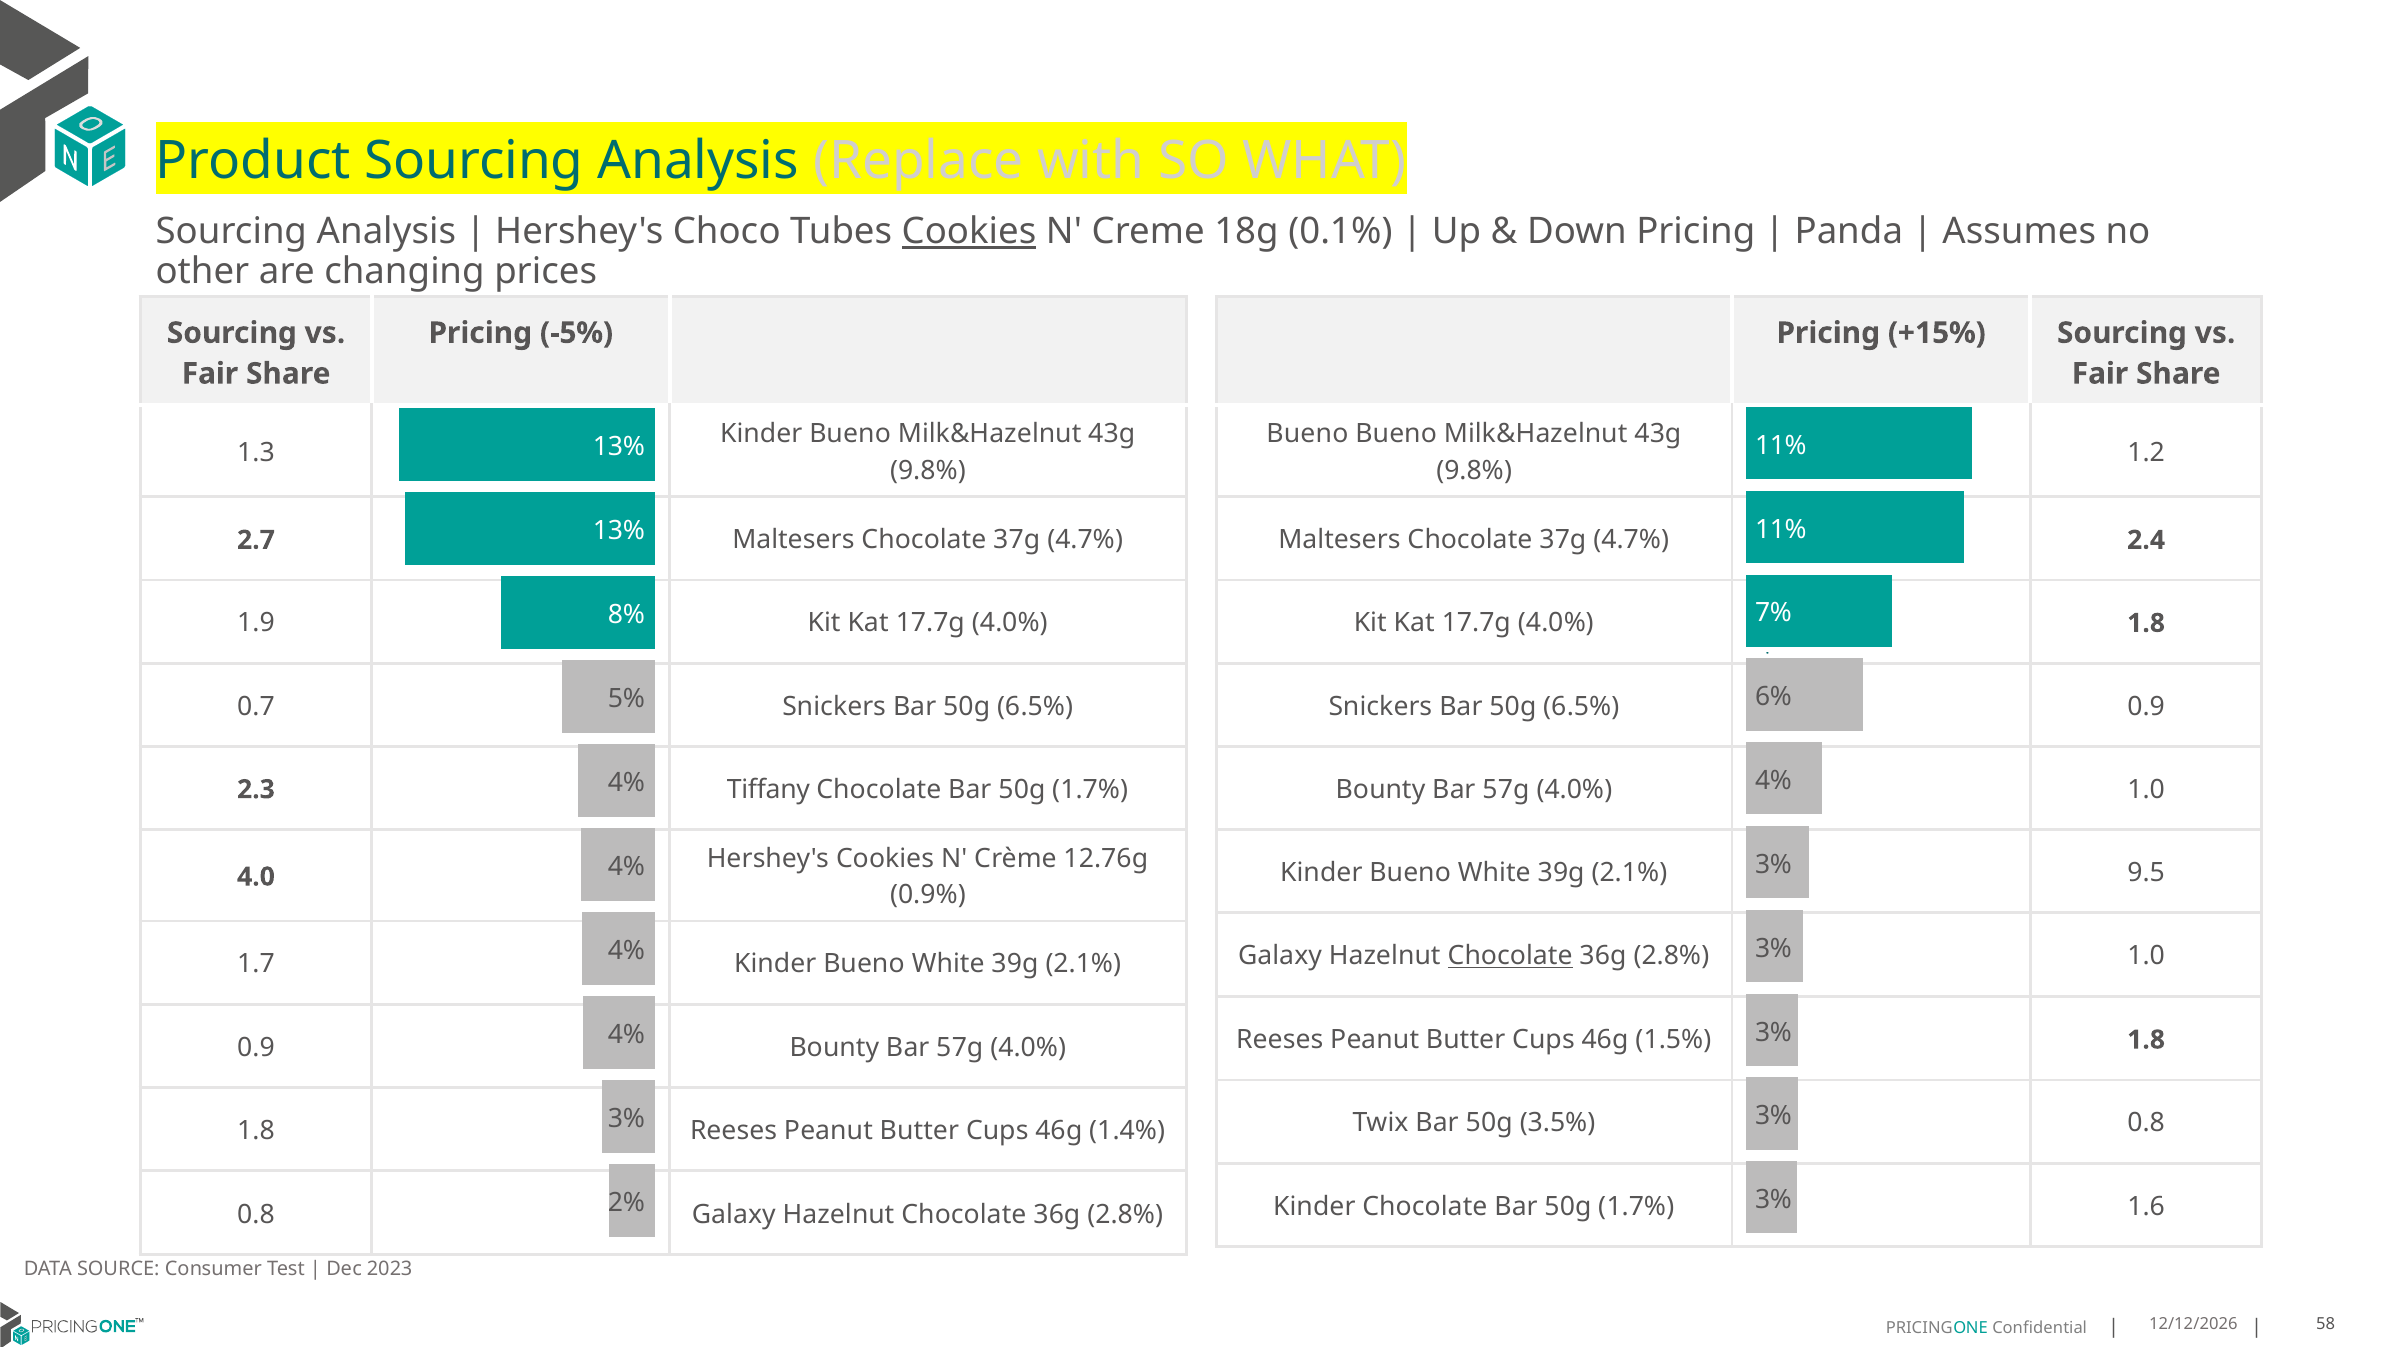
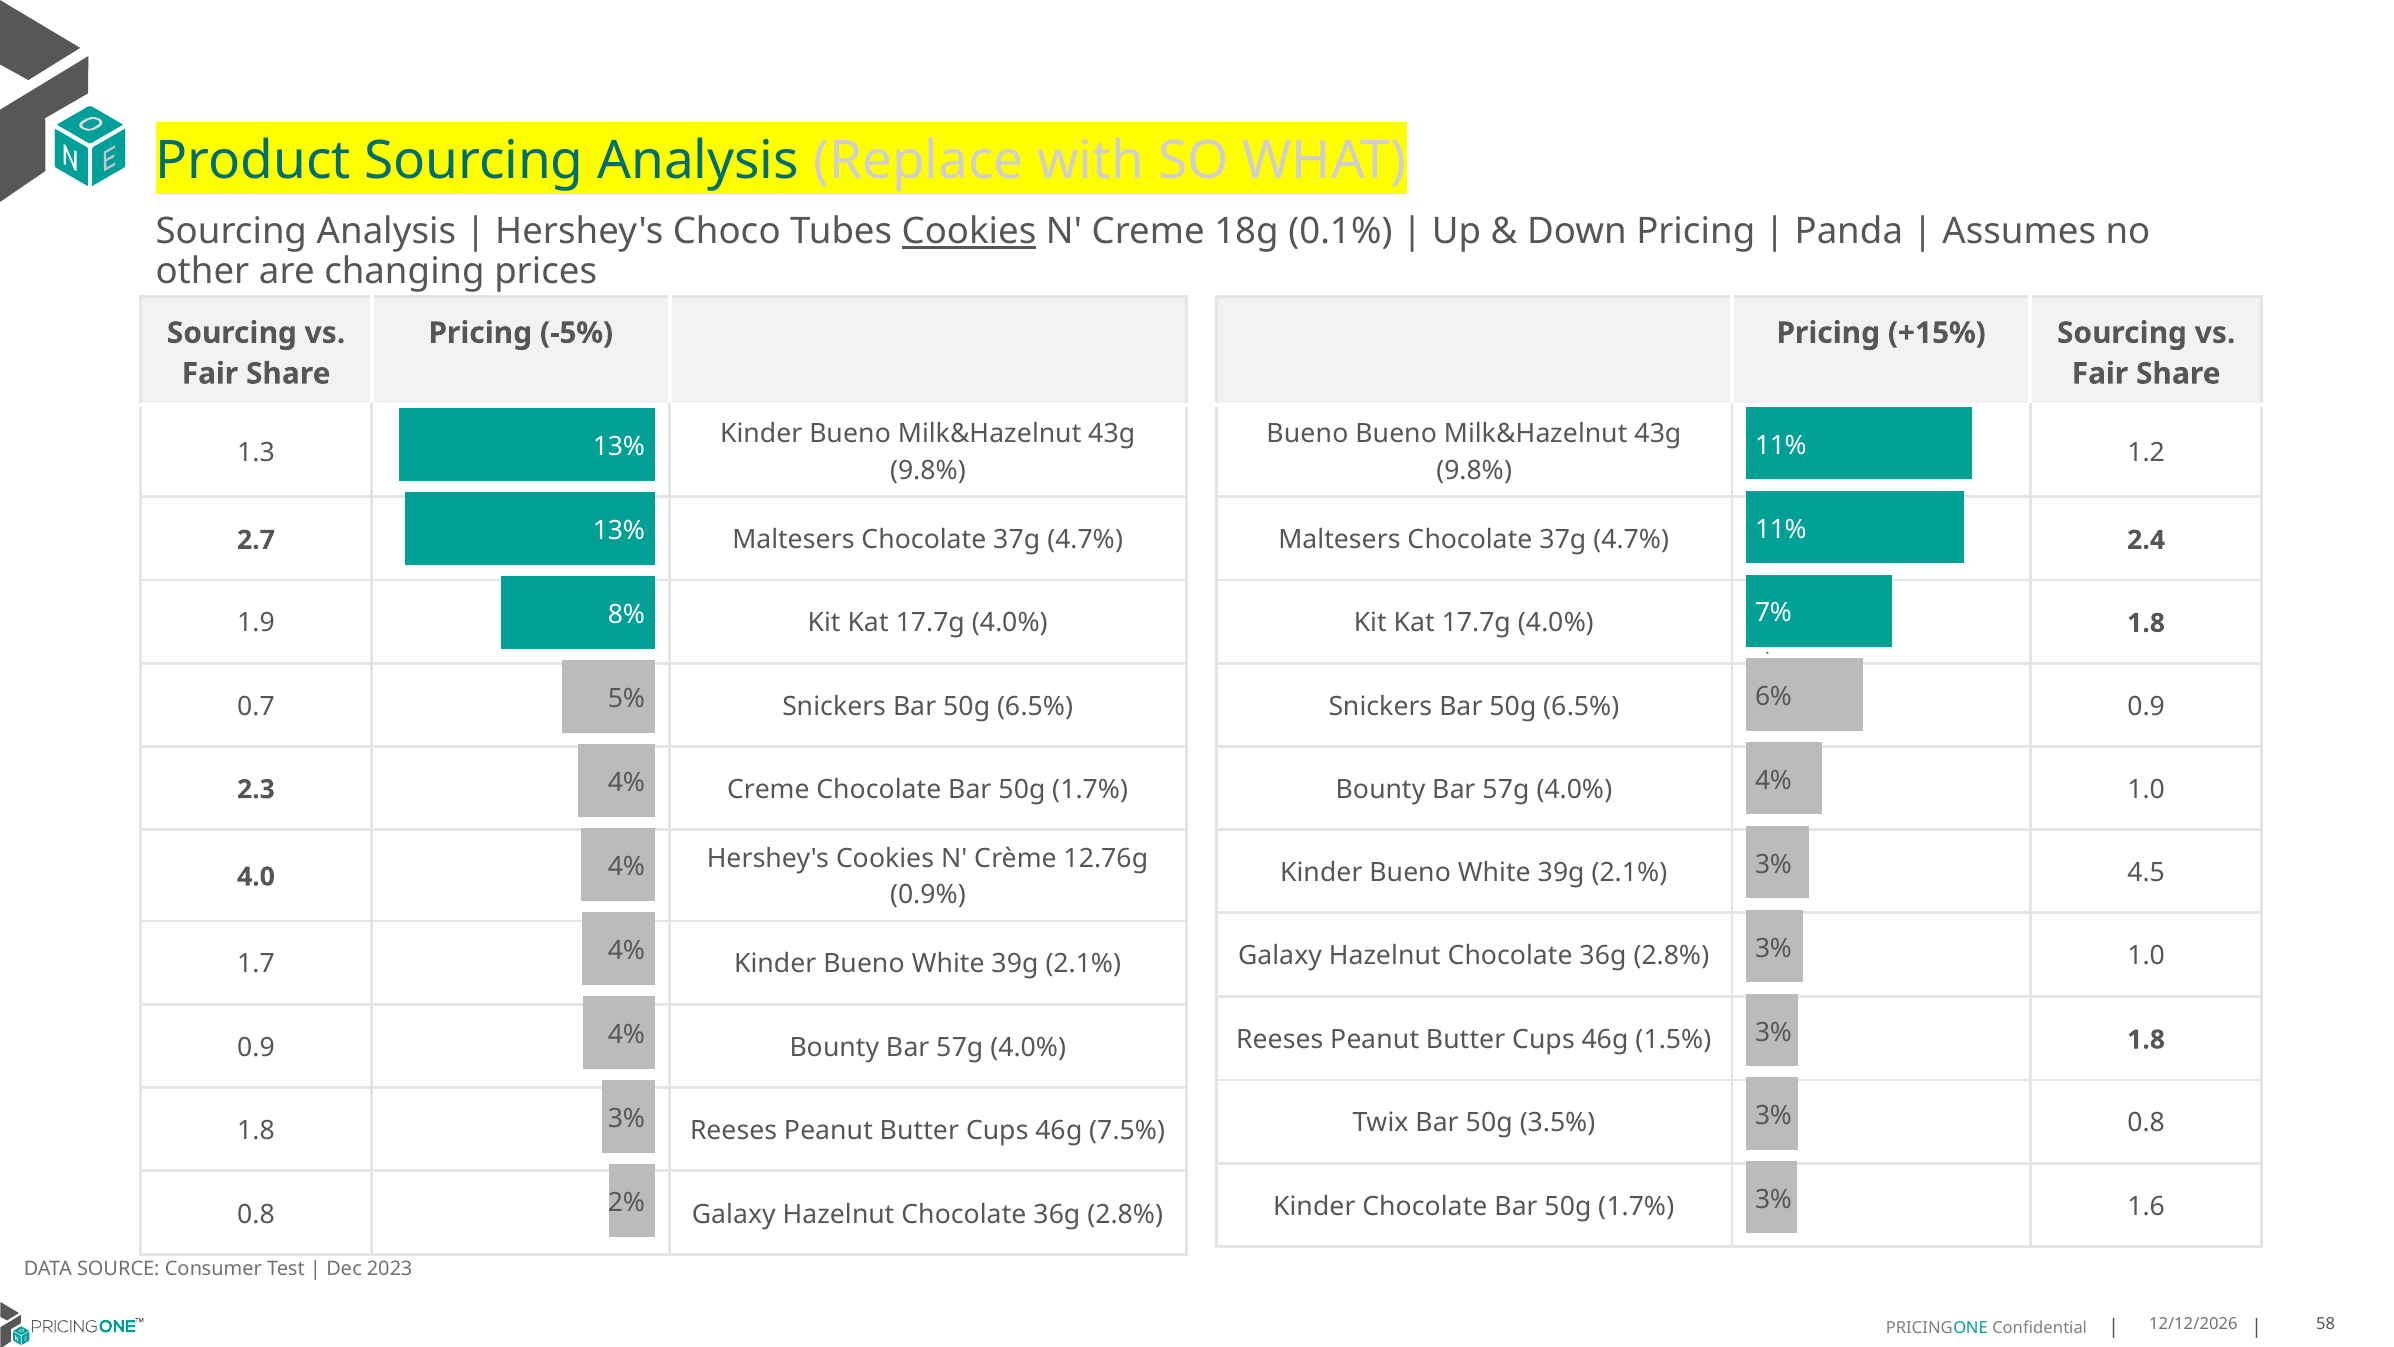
2.3 Tiffany: Tiffany -> Creme
9.5: 9.5 -> 4.5
Chocolate at (1510, 956) underline: present -> none
1.4%: 1.4% -> 7.5%
